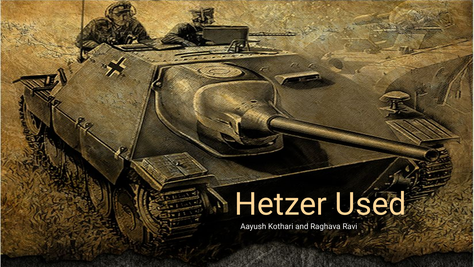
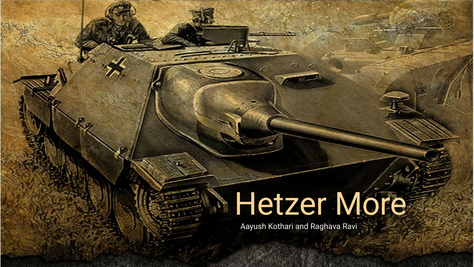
Used: Used -> More
